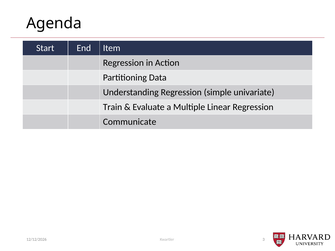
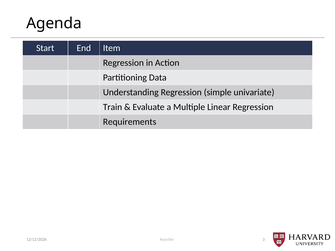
Communicate: Communicate -> Requirements
